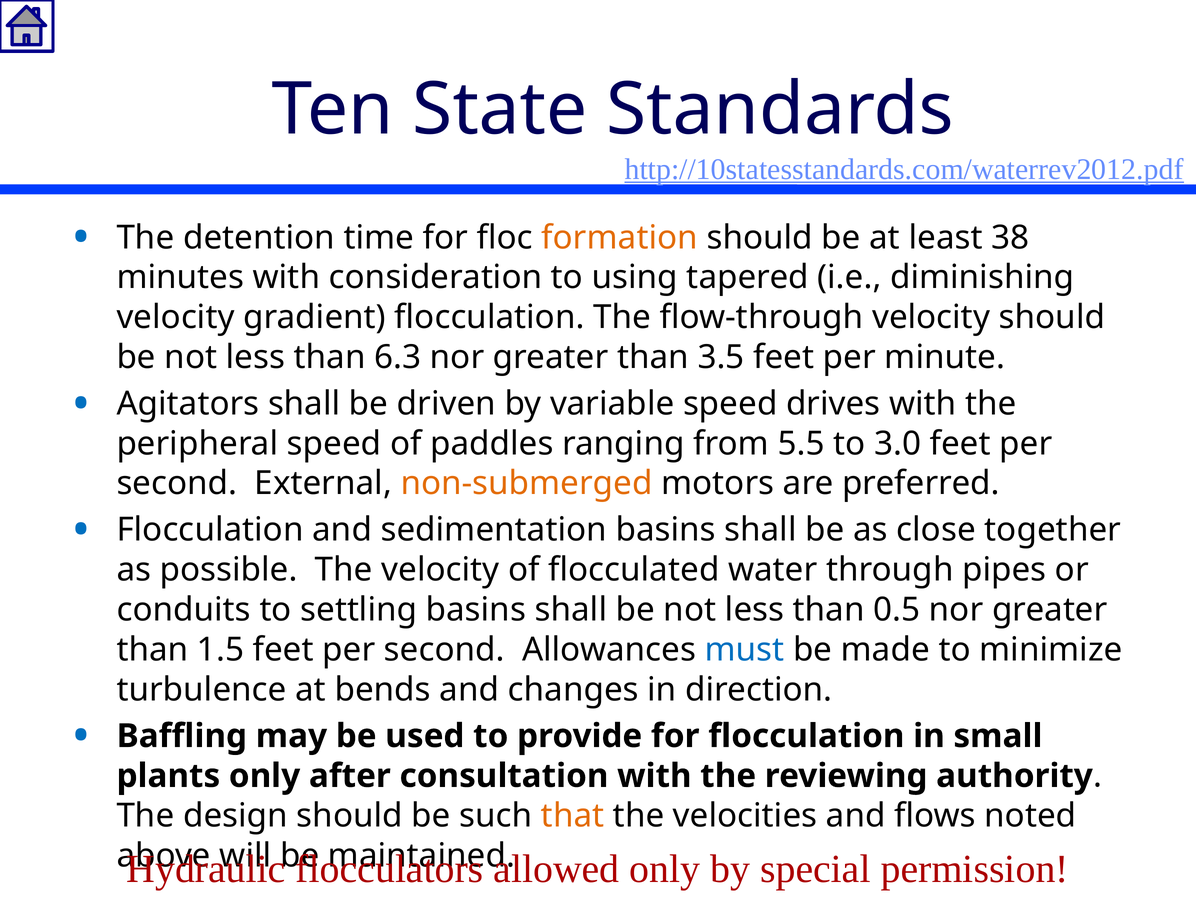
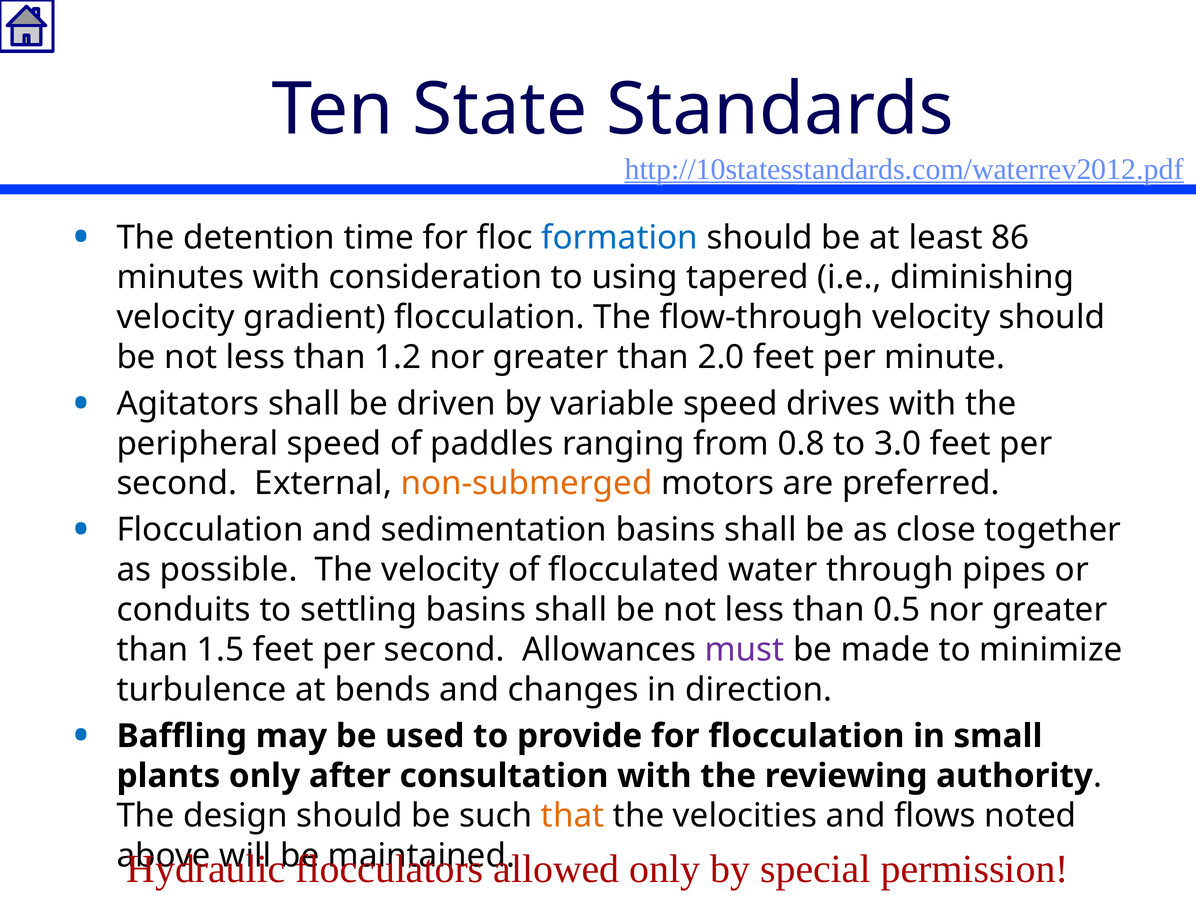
formation colour: orange -> blue
38: 38 -> 86
6.3: 6.3 -> 1.2
3.5: 3.5 -> 2.0
5.5: 5.5 -> 0.8
must colour: blue -> purple
